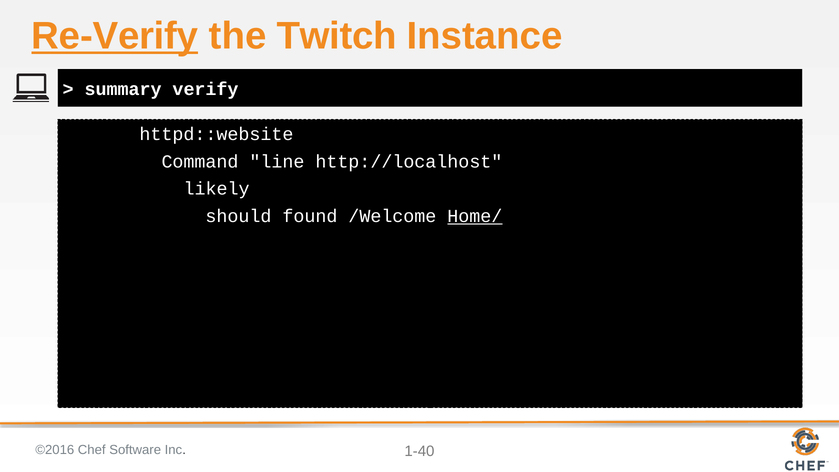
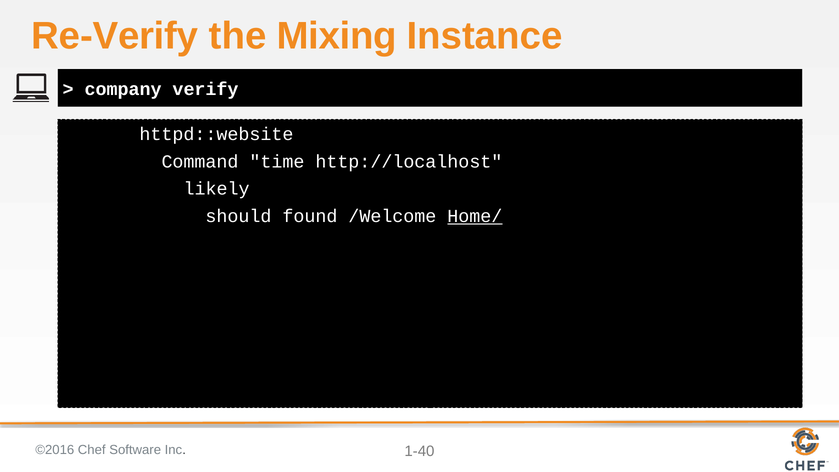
Re-Verify underline: present -> none
Twitch: Twitch -> Mixing
summary: summary -> company
line: line -> time
